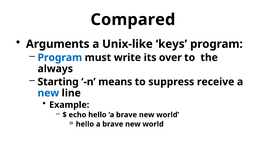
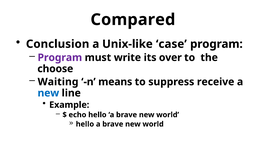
Arguments: Arguments -> Conclusion
keys: keys -> case
Program at (60, 57) colour: blue -> purple
always: always -> choose
Starting: Starting -> Waiting
